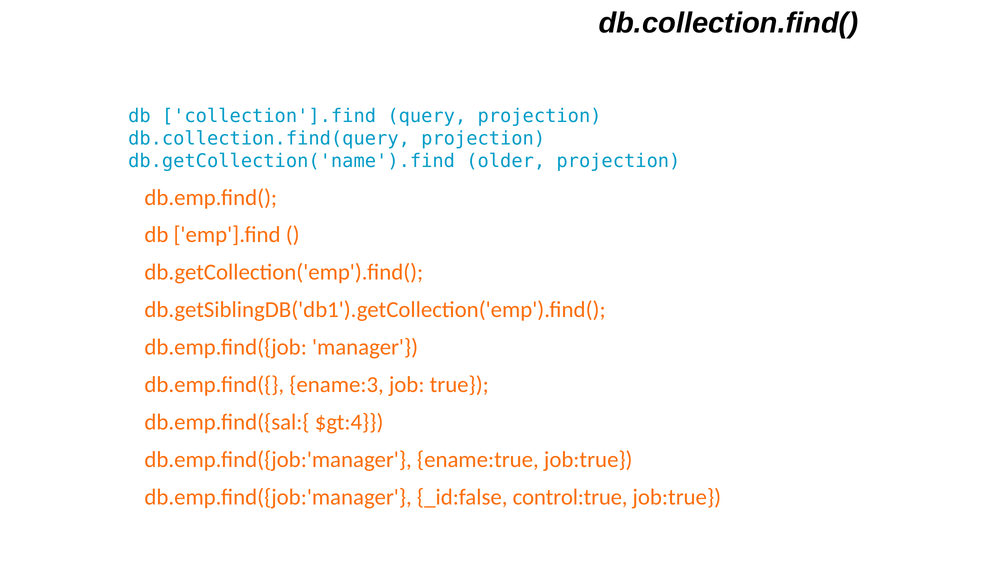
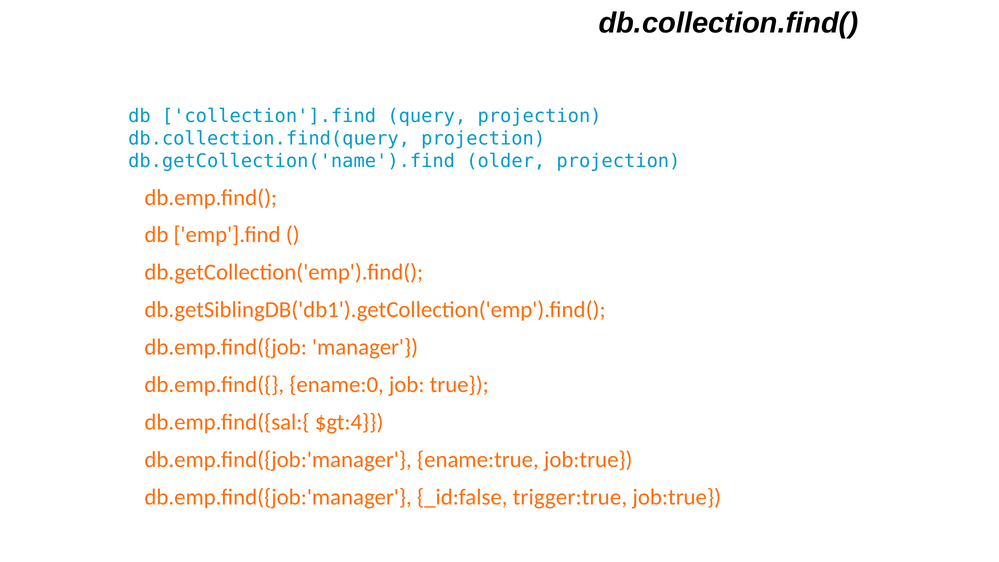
ename:3: ename:3 -> ename:0
control:true: control:true -> trigger:true
